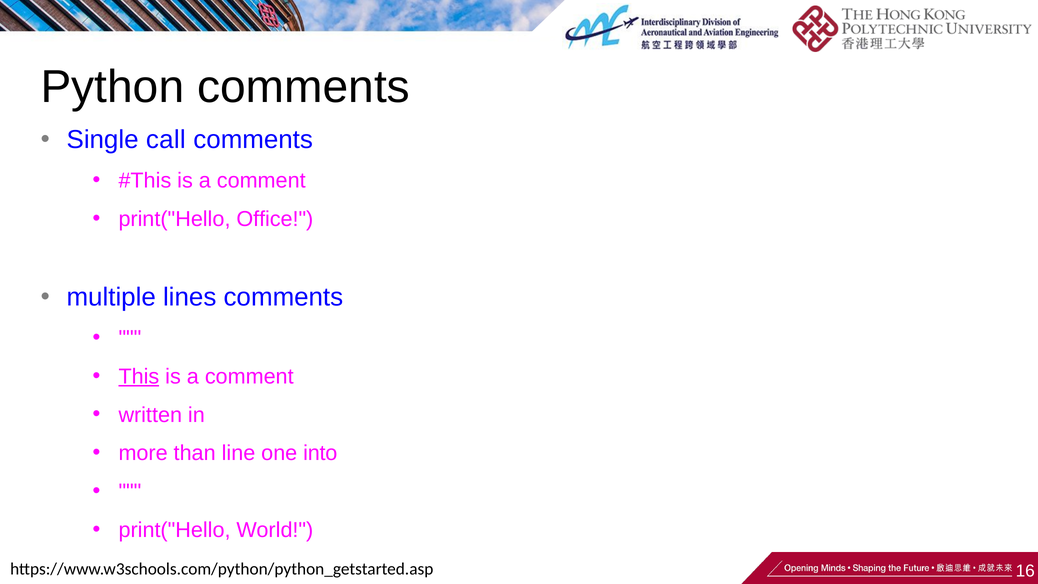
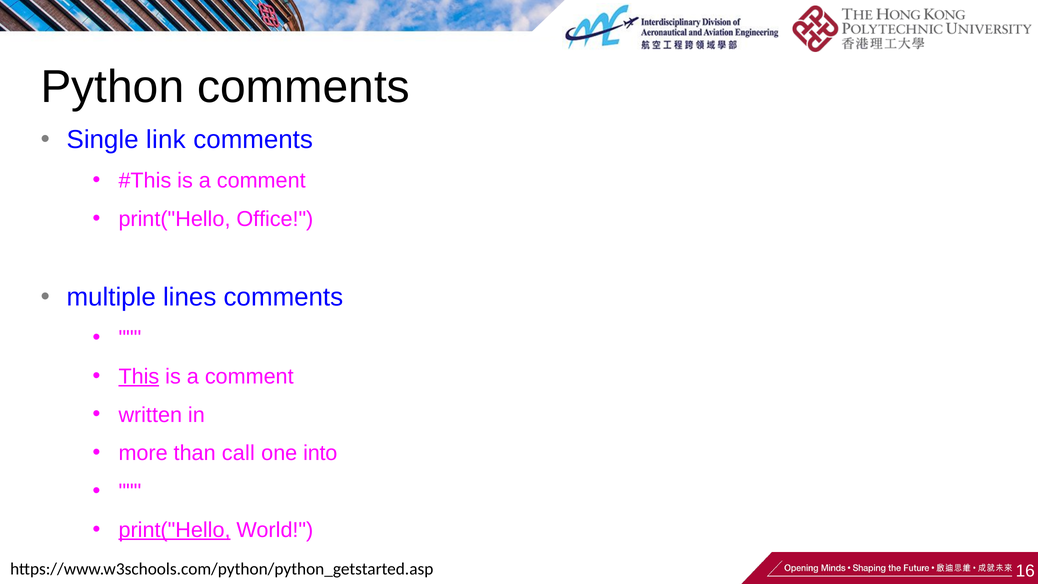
call: call -> link
line: line -> call
print("Hello at (175, 530) underline: none -> present
